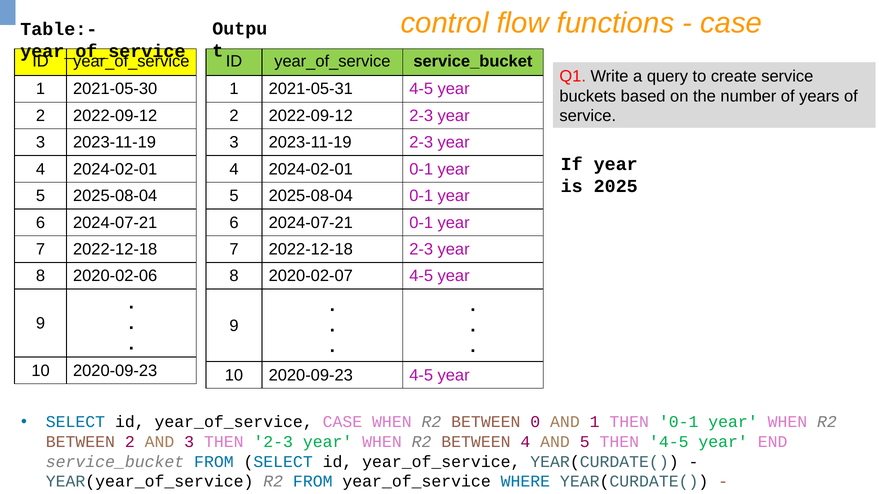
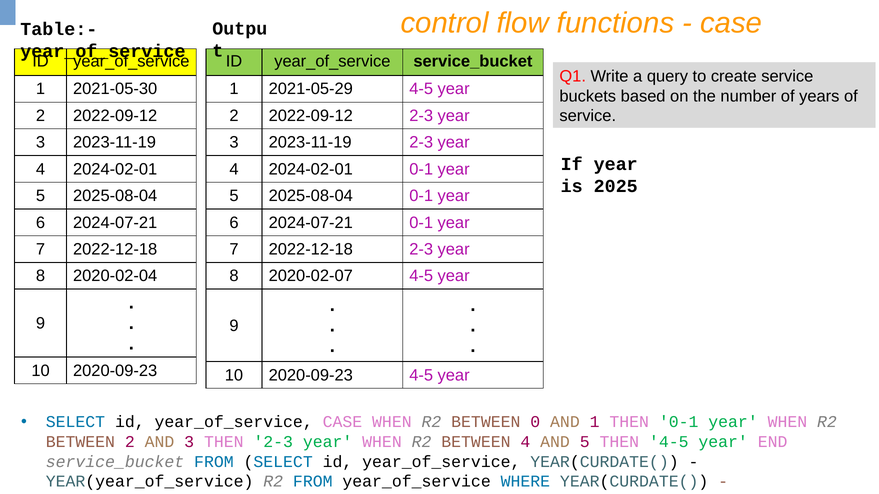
2021-05-31: 2021-05-31 -> 2021-05-29
2020-02-06: 2020-02-06 -> 2020-02-04
